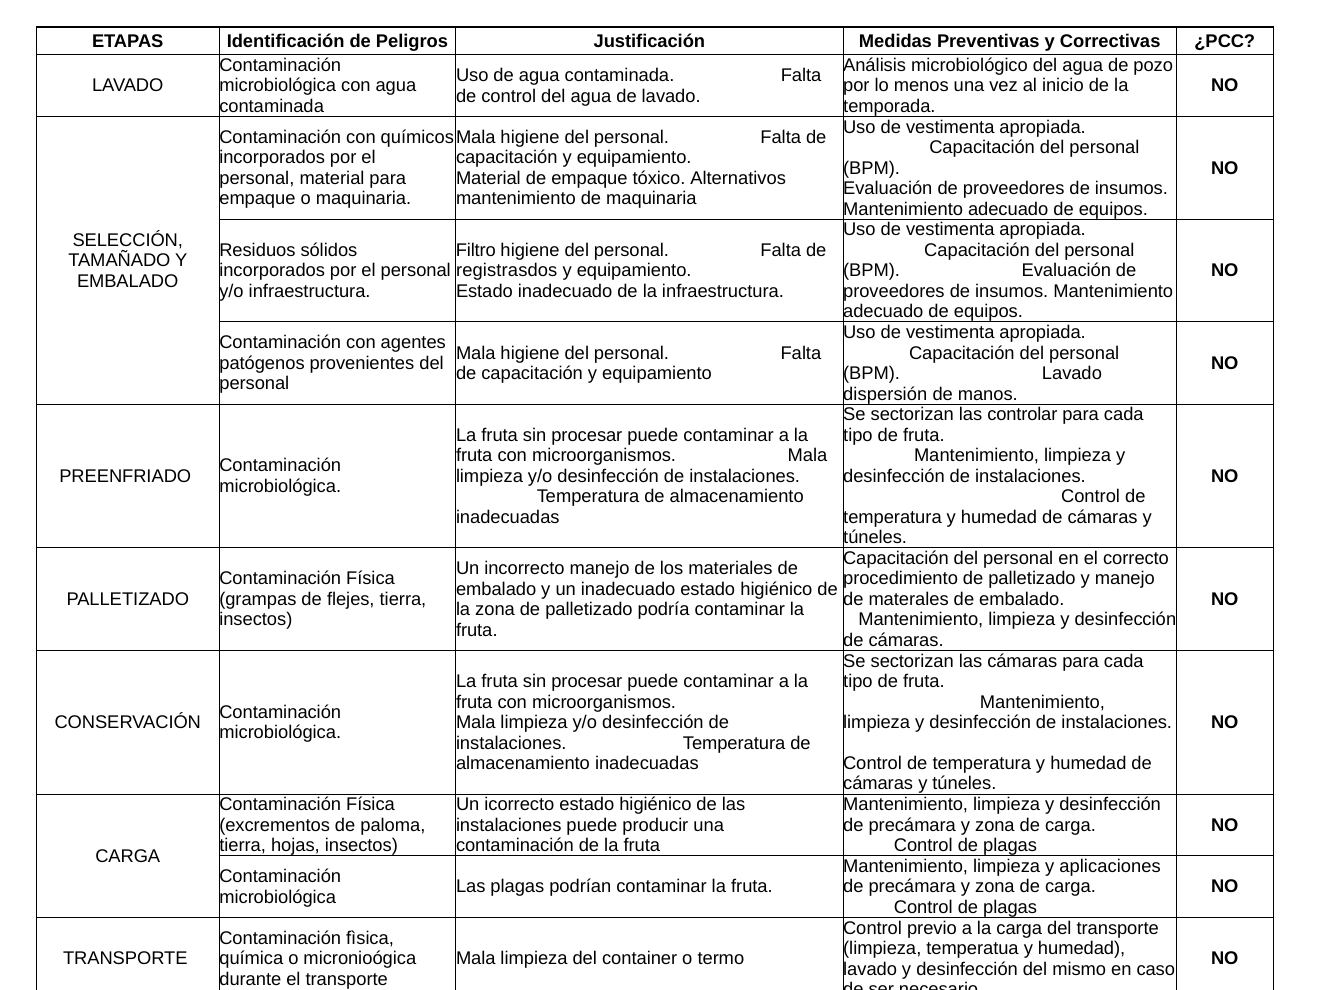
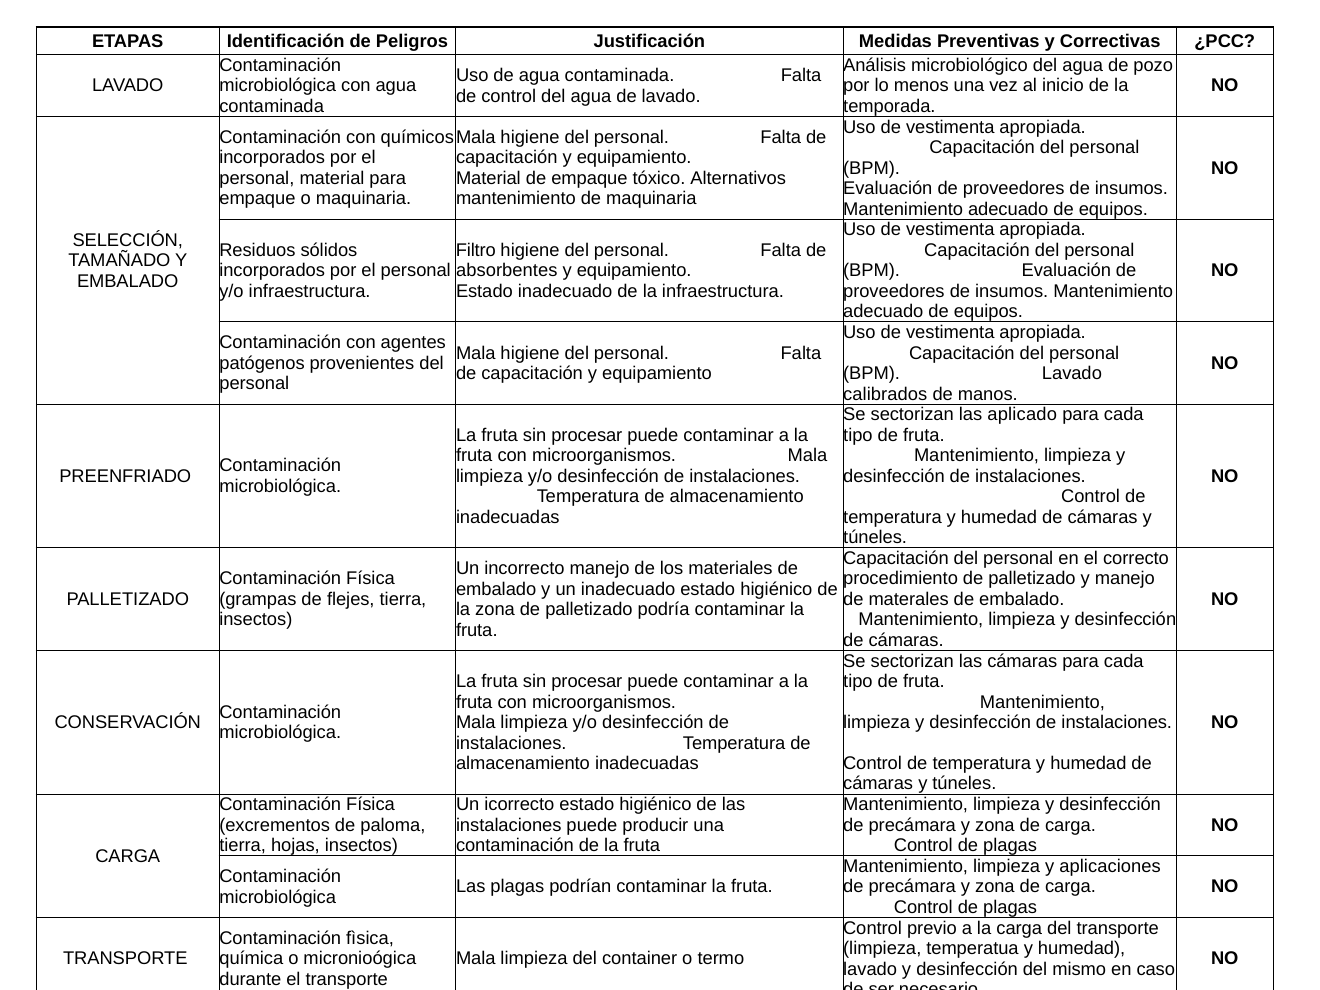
registrasdos: registrasdos -> absorbentes
dispersión: dispersión -> calibrados
controlar: controlar -> aplicado
